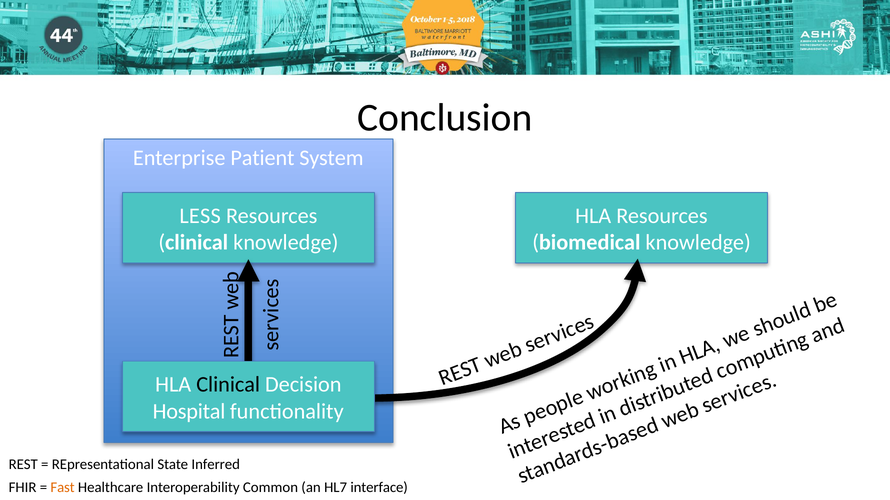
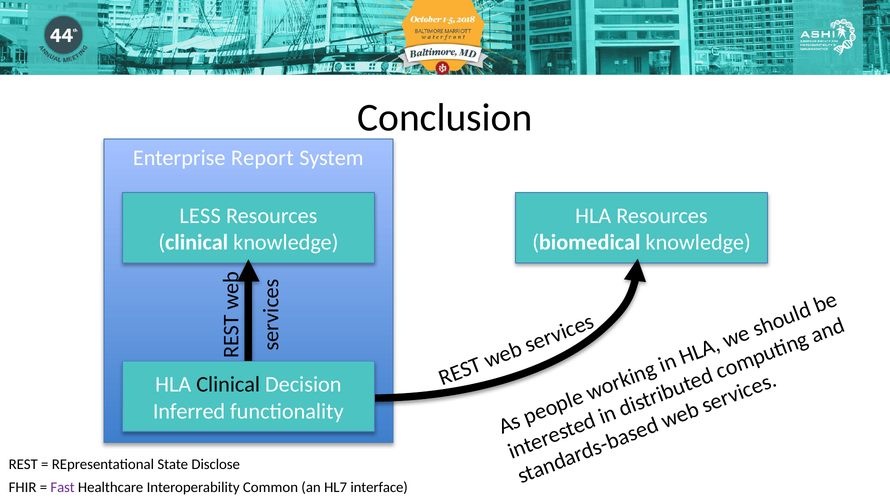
Patient: Patient -> Report
Hospital: Hospital -> Inferred
Inferred: Inferred -> Disclose
Fast colour: orange -> purple
